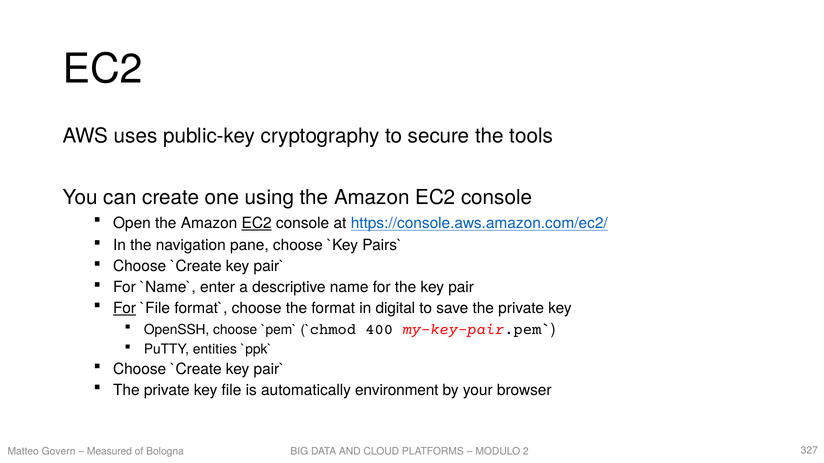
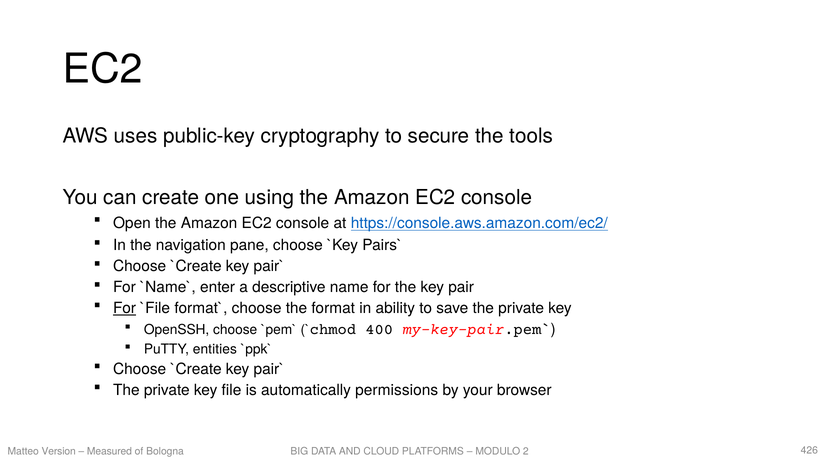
EC2 at (257, 223) underline: present -> none
digital: digital -> ability
environment: environment -> permissions
Govern: Govern -> Version
327: 327 -> 426
